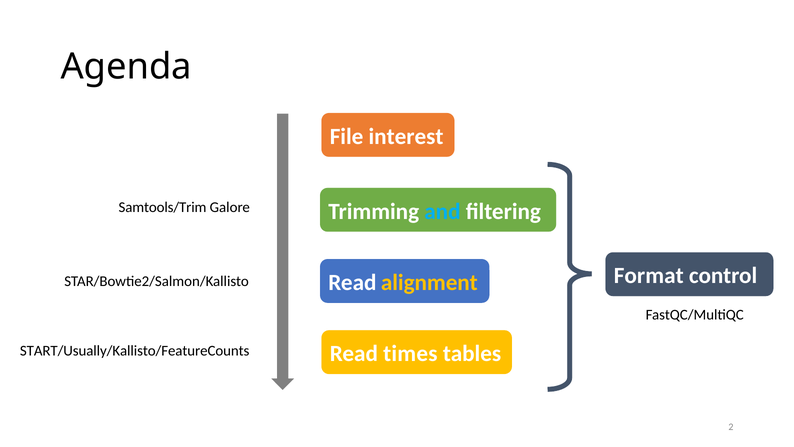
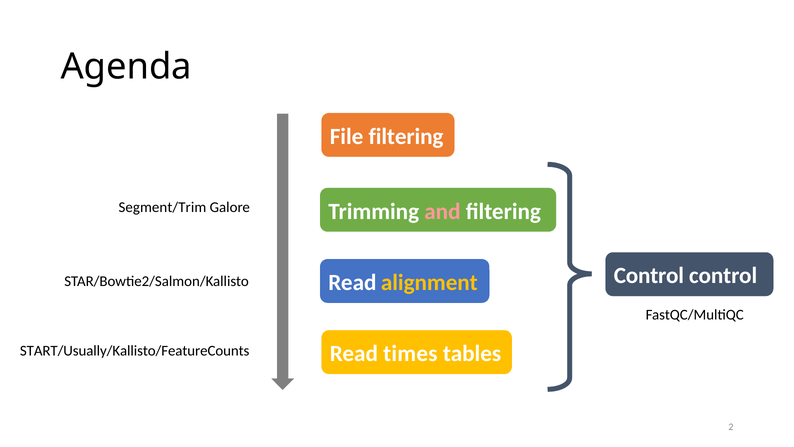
File interest: interest -> filtering
Samtools/Trim: Samtools/Trim -> Segment/Trim
and colour: light blue -> pink
Format at (649, 276): Format -> Control
